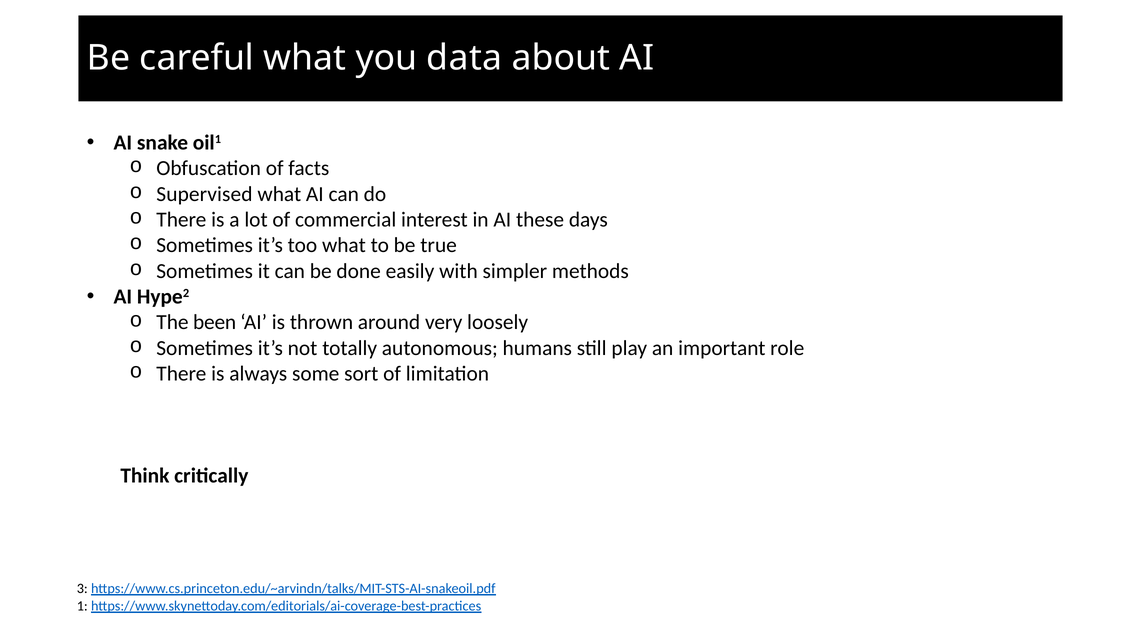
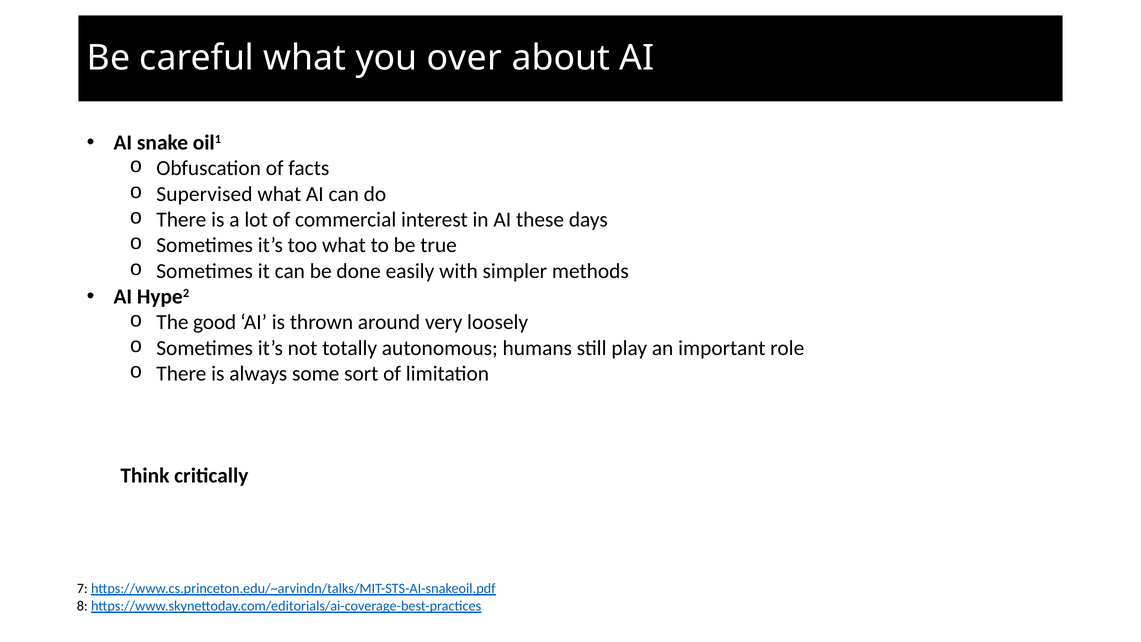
data: data -> over
been: been -> good
3: 3 -> 7
1: 1 -> 8
